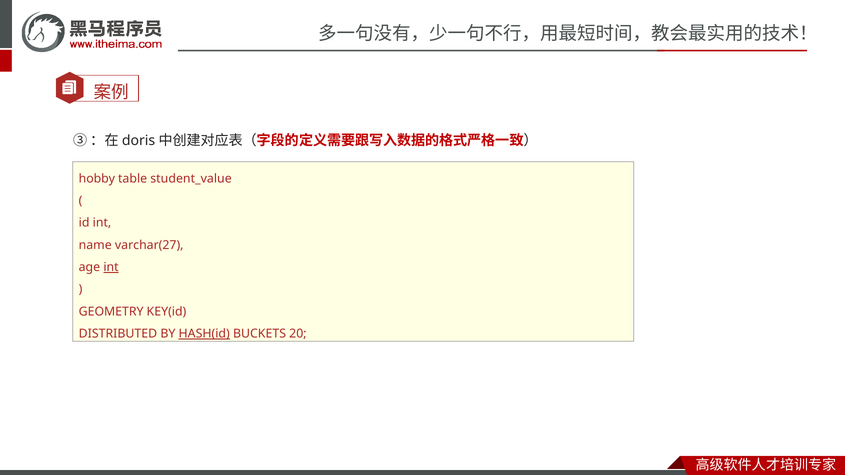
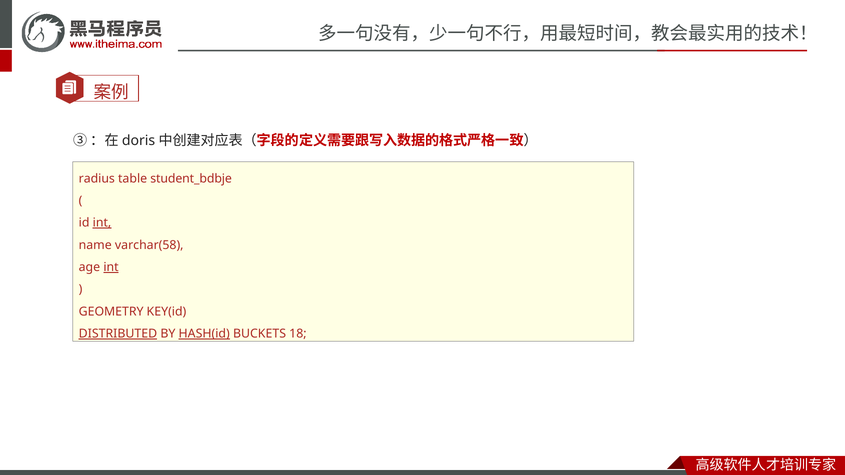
hobby: hobby -> radius
student_value: student_value -> student_bdbje
int at (102, 223) underline: none -> present
varchar(27: varchar(27 -> varchar(58
DISTRIBUTED underline: none -> present
20: 20 -> 18
